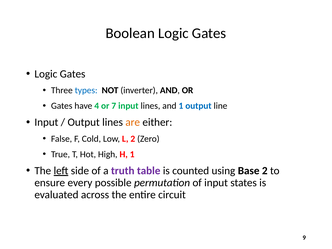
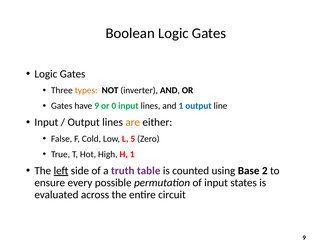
types colour: blue -> orange
have 4: 4 -> 9
7: 7 -> 0
L 2: 2 -> 5
